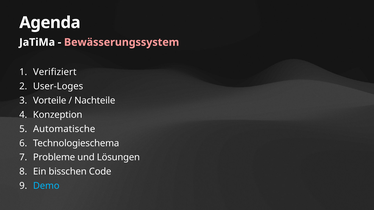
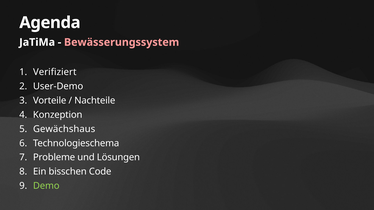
User-Loges: User-Loges -> User-Demo
Automatische: Automatische -> Gewächshaus
Demo colour: light blue -> light green
